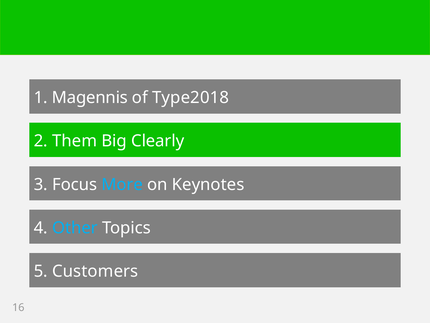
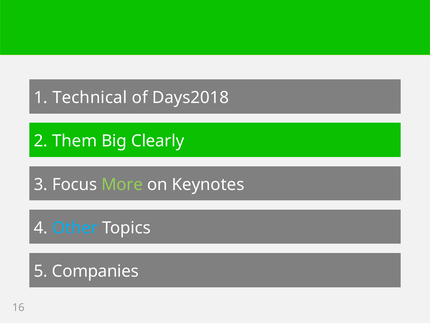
Magennis: Magennis -> Technical
Type2018: Type2018 -> Days2018
More colour: light blue -> light green
Customers: Customers -> Companies
